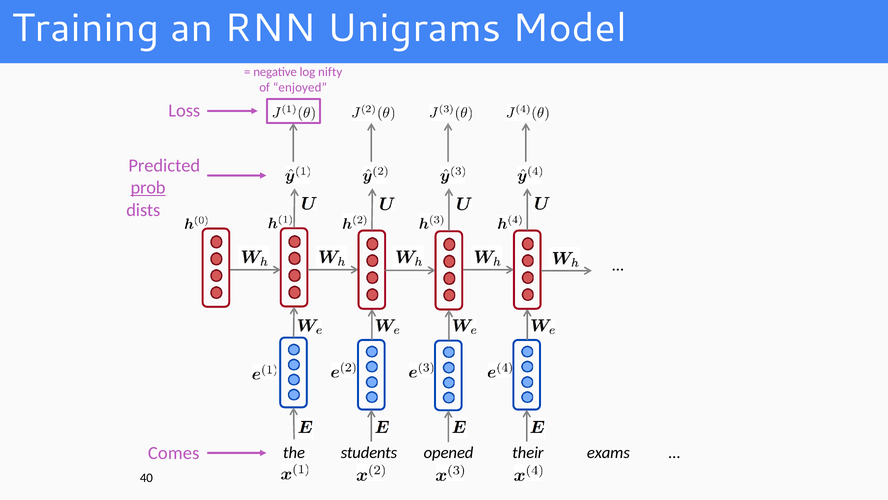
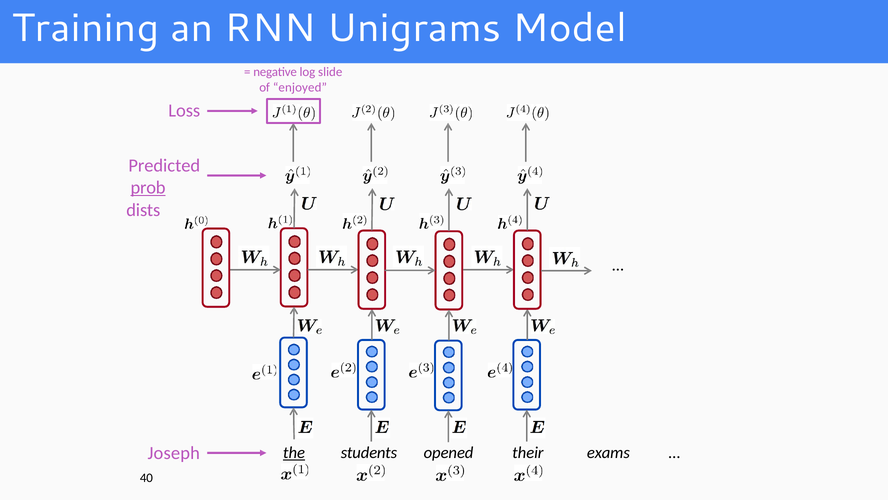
nifty: nifty -> slide
Comes: Comes -> Joseph
the underline: none -> present
